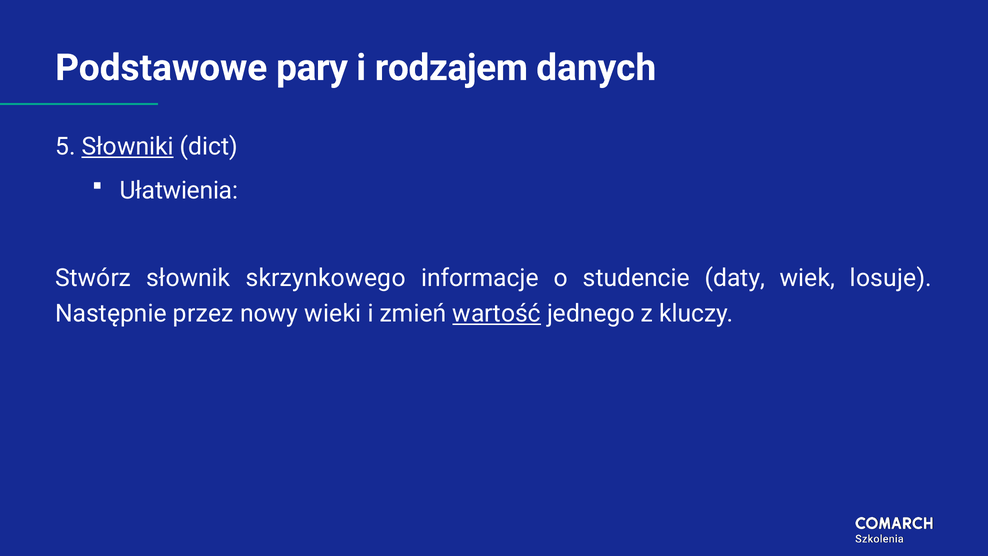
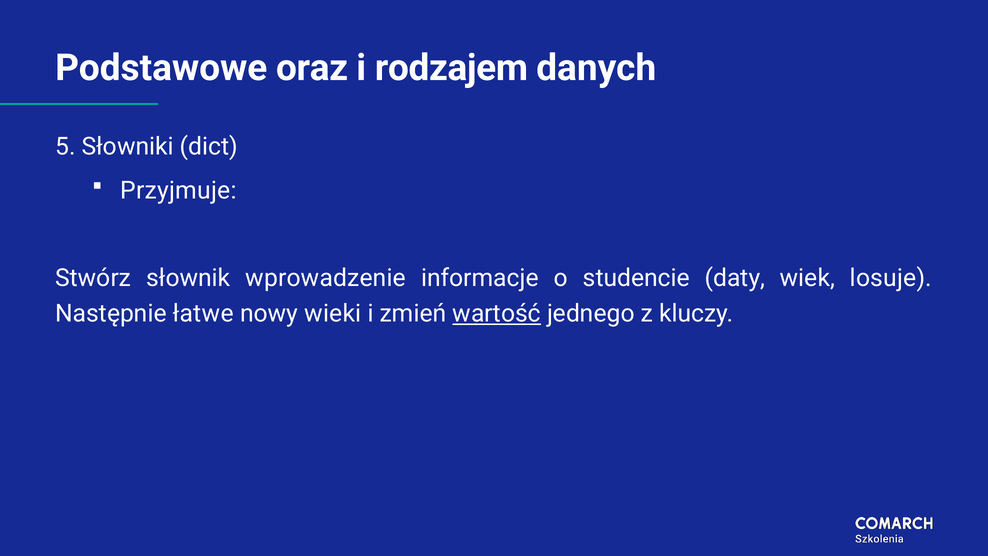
pary: pary -> oraz
Słowniki underline: present -> none
Ułatwienia: Ułatwienia -> Przyjmuje
skrzynkowego: skrzynkowego -> wprowadzenie
przez: przez -> łatwe
